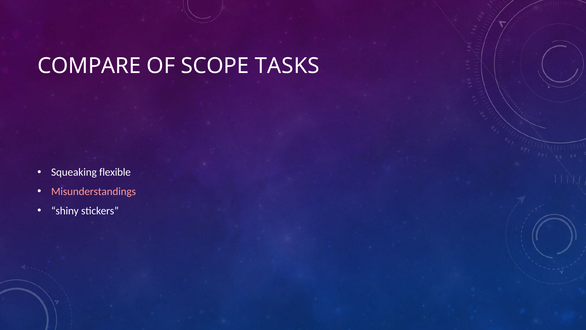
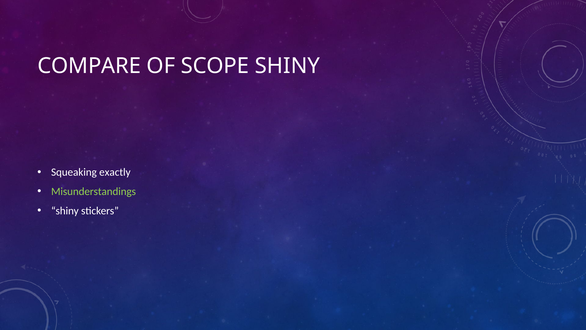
SCOPE TASKS: TASKS -> SHINY
flexible: flexible -> exactly
Misunderstandings colour: pink -> light green
